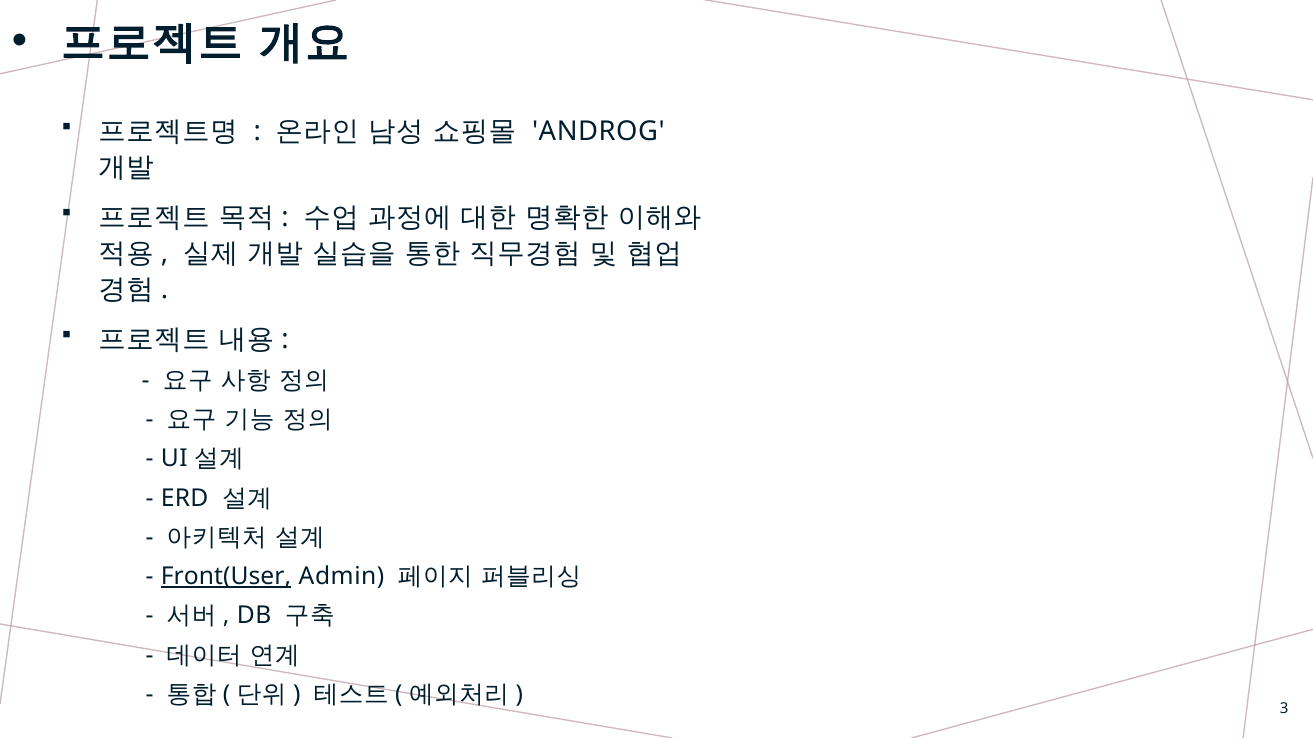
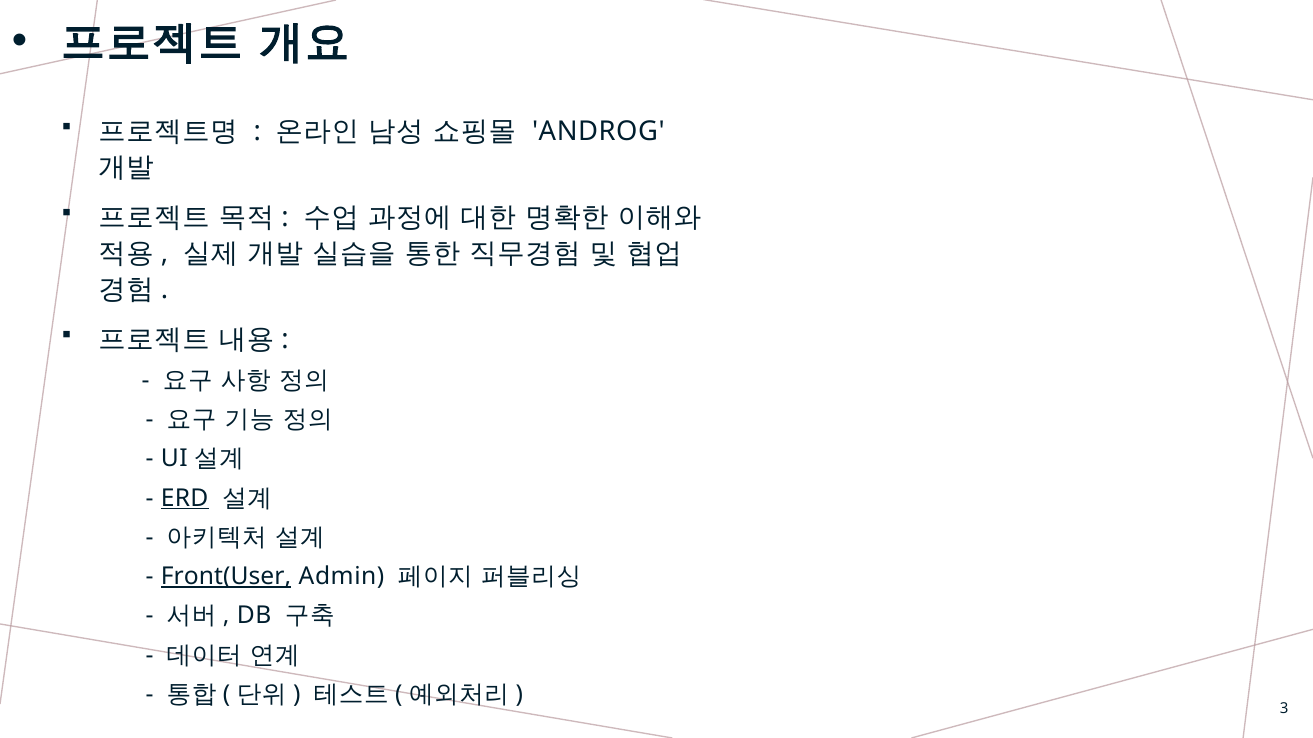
ERD underline: none -> present
